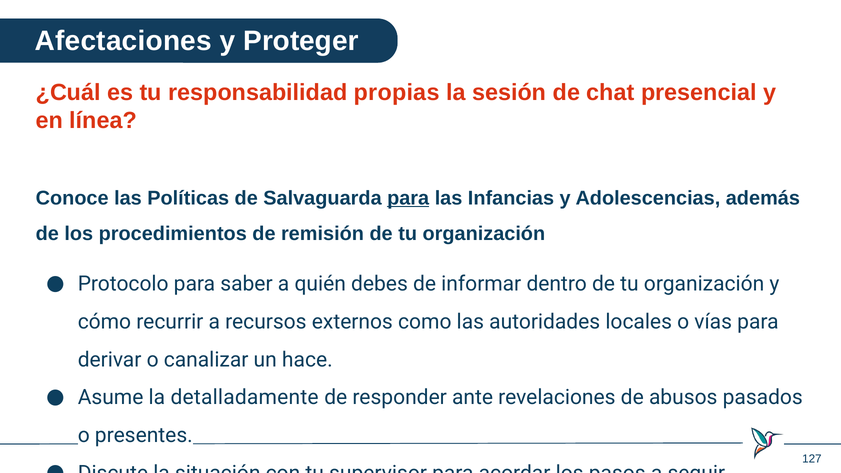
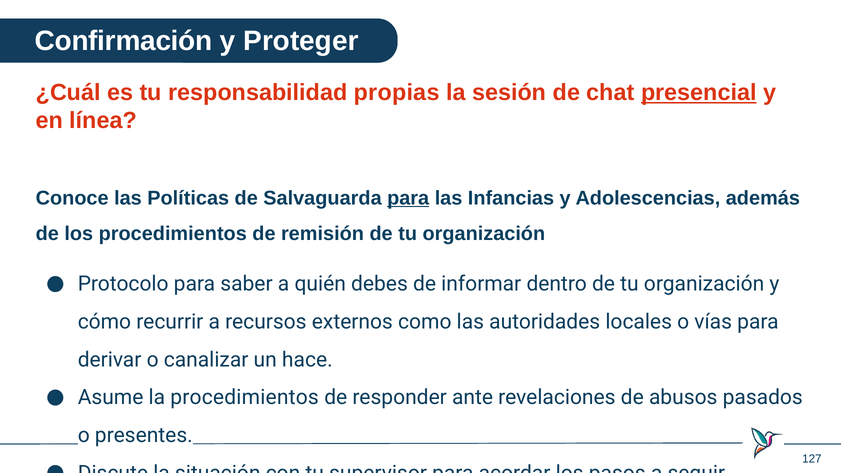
Afectaciones: Afectaciones -> Confirmación
presencial underline: none -> present
la detalladamente: detalladamente -> procedimientos
